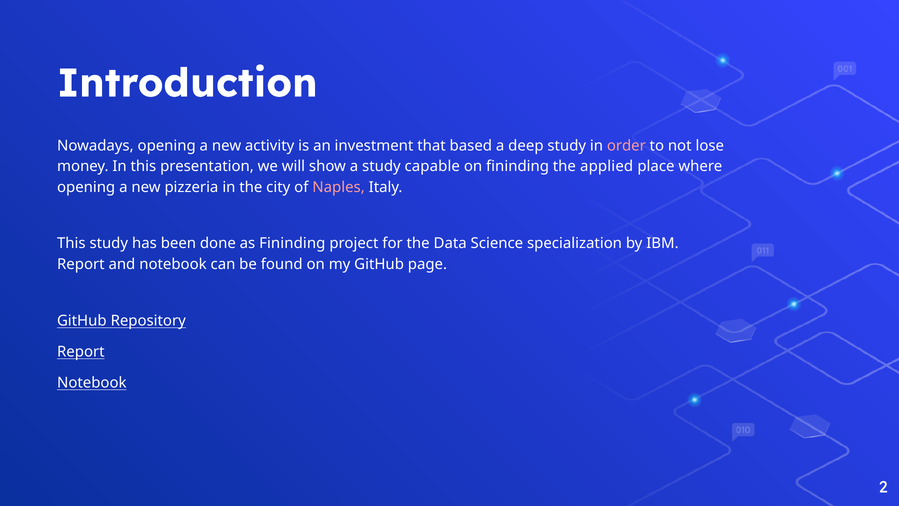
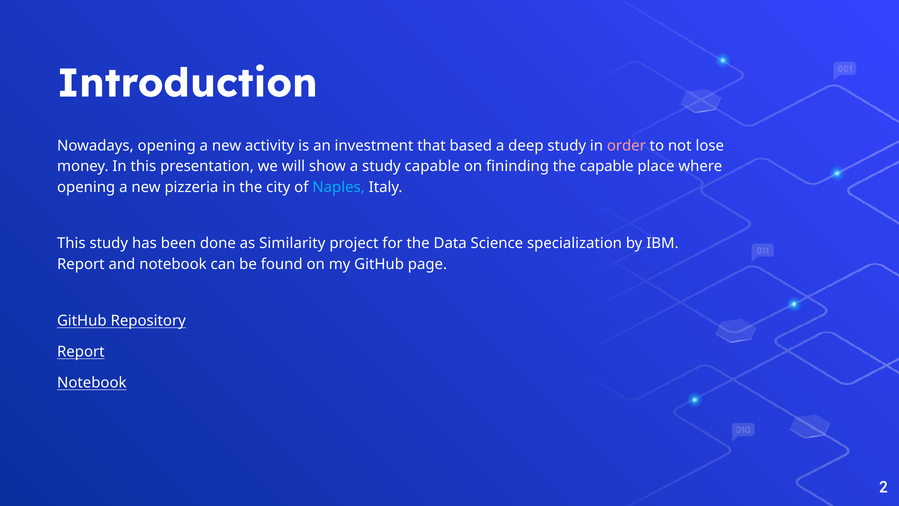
the applied: applied -> capable
Naples colour: pink -> light blue
as Fininding: Fininding -> Similarity
